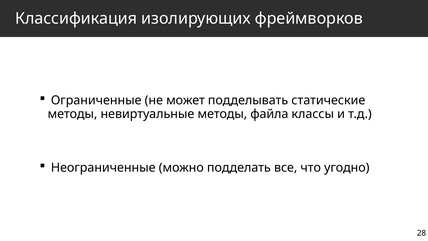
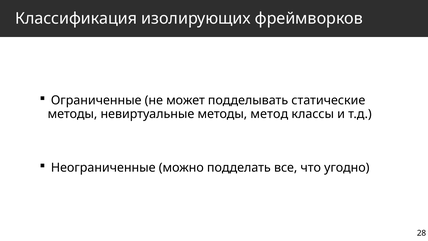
файла: файла -> метод
